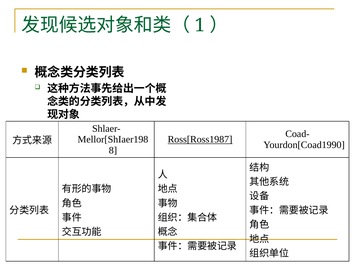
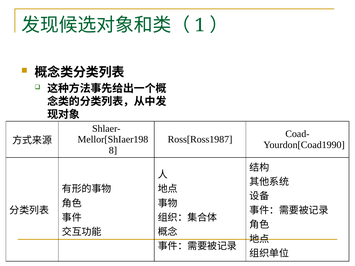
Ross[Ross1987 underline: present -> none
